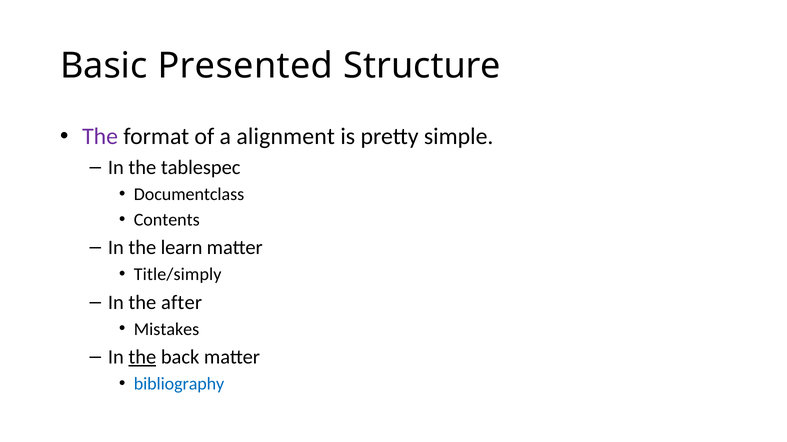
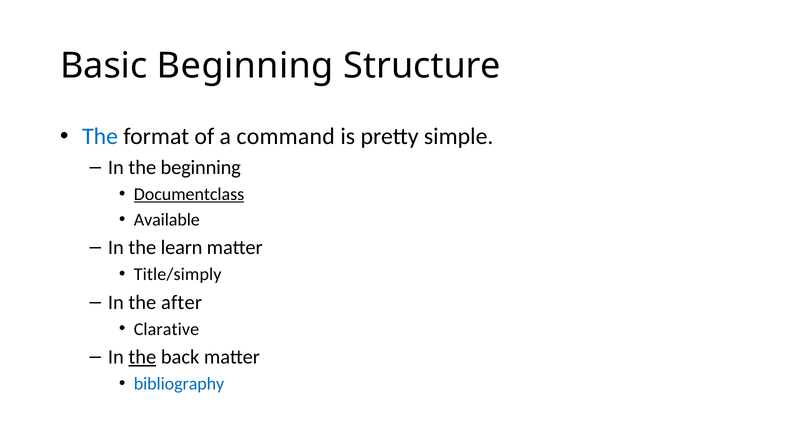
Basic Presented: Presented -> Beginning
The at (100, 137) colour: purple -> blue
alignment: alignment -> command
the tablespec: tablespec -> beginning
Documentclass underline: none -> present
Contents: Contents -> Available
Mistakes: Mistakes -> Clarative
